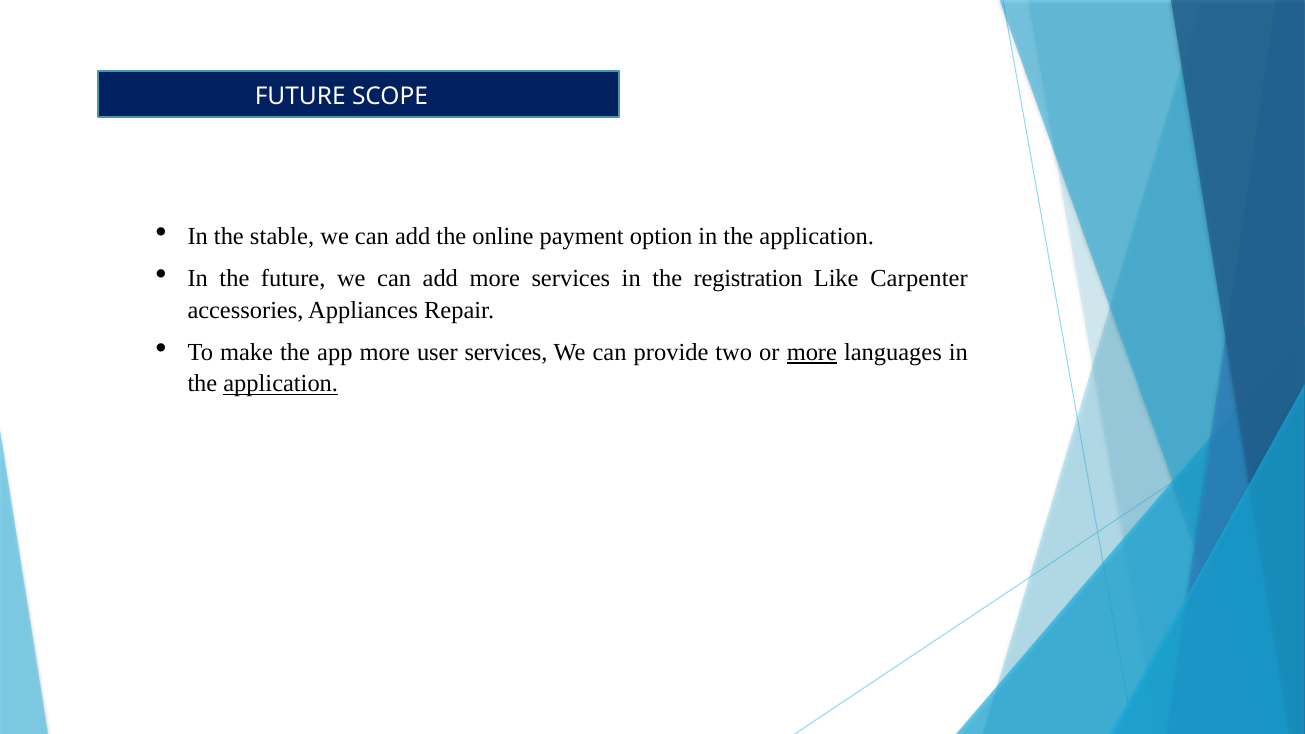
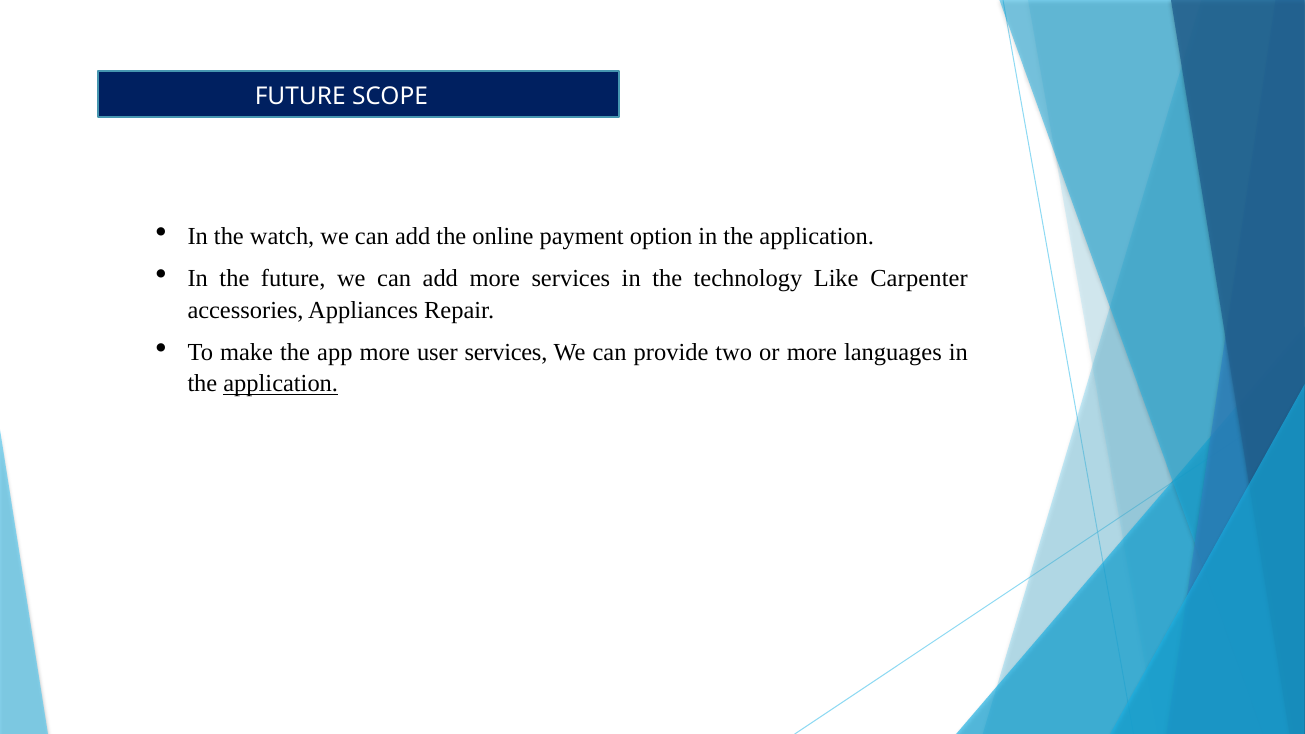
stable: stable -> watch
registration: registration -> technology
more at (812, 352) underline: present -> none
